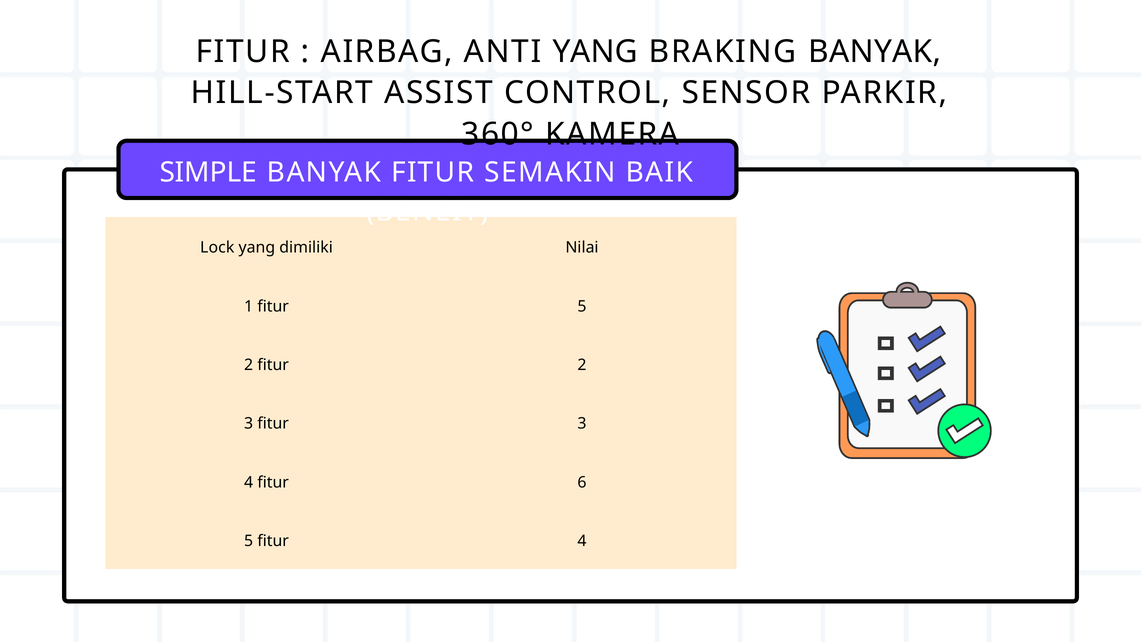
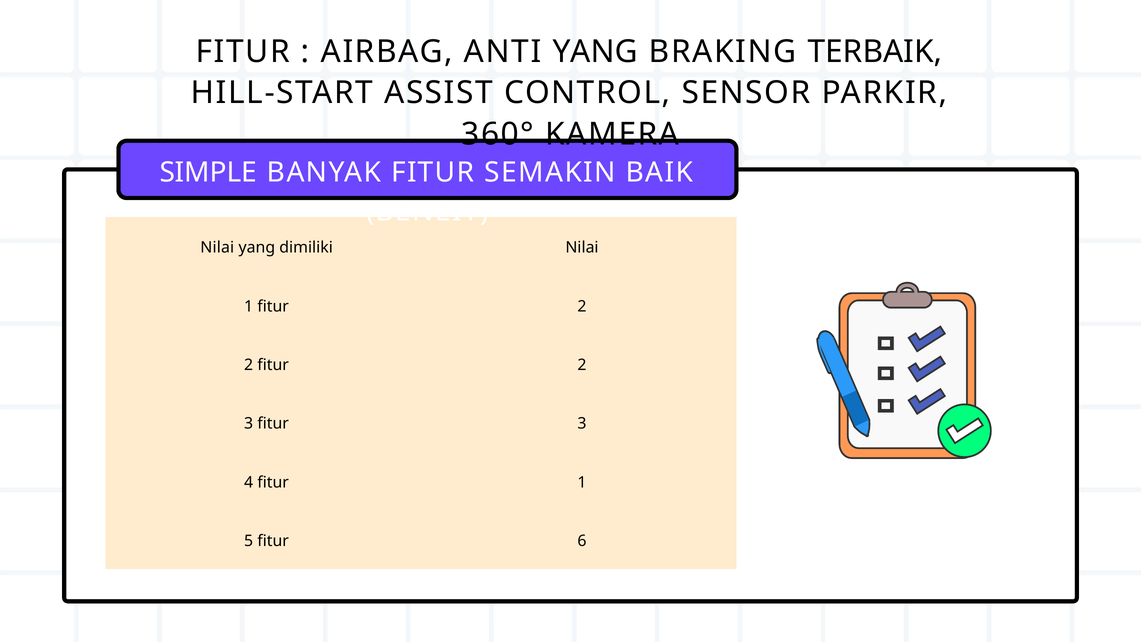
BRAKING BANYAK: BANYAK -> TERBAIK
Lock at (217, 248): Lock -> Nilai
1 fitur 5: 5 -> 2
fitur 6: 6 -> 1
fitur 4: 4 -> 6
